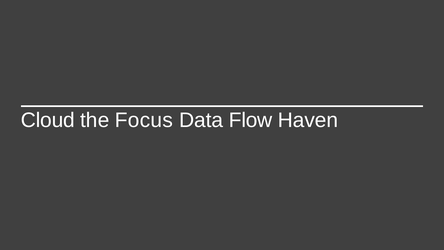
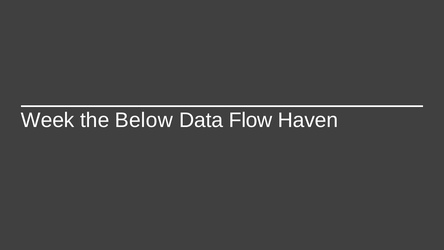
Cloud: Cloud -> Week
Focus: Focus -> Below
